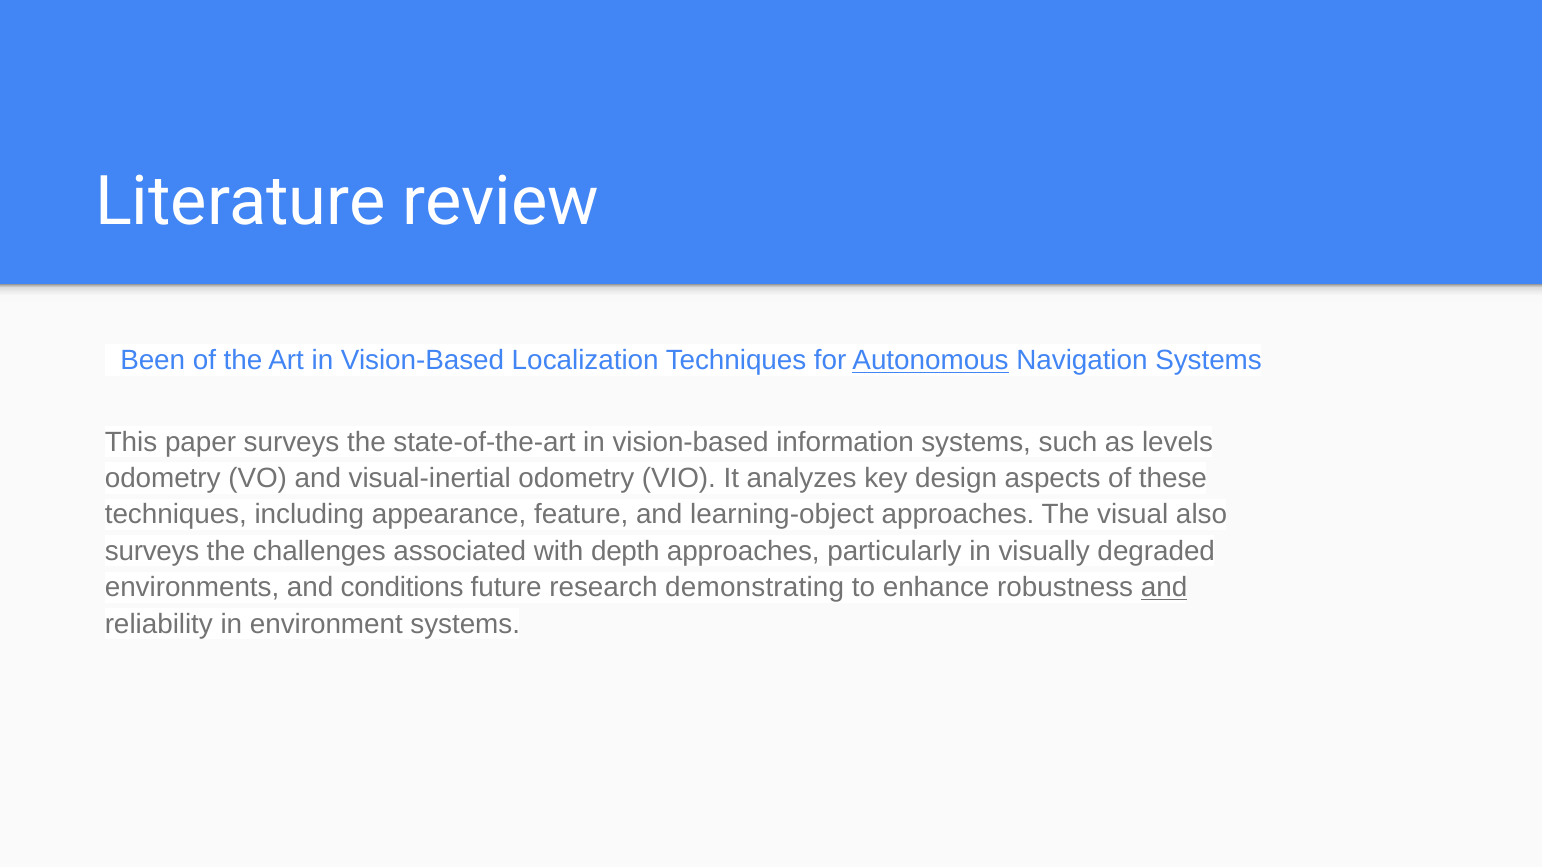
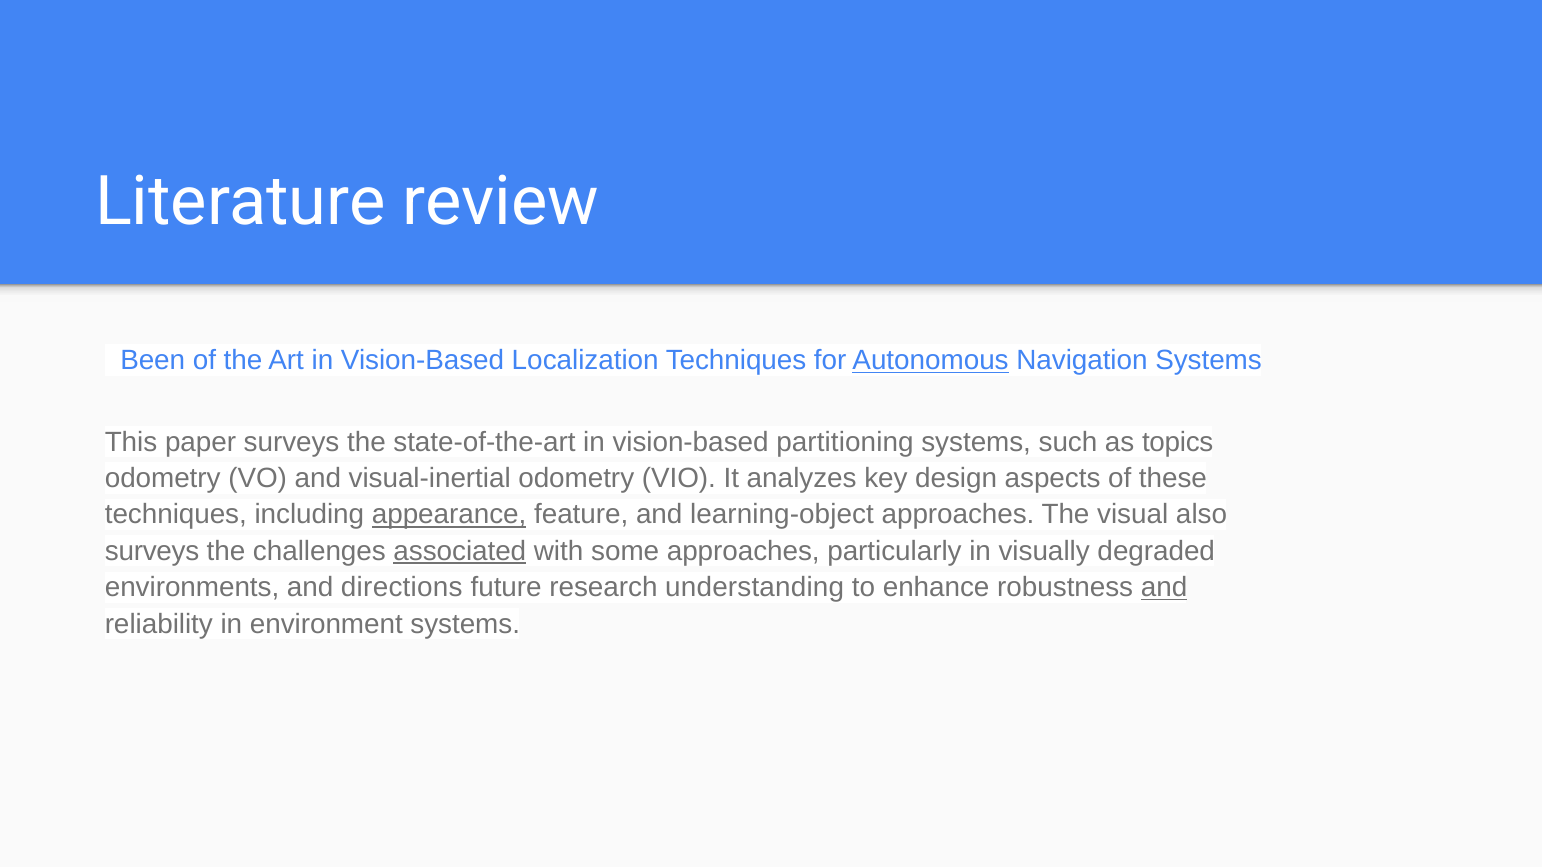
information: information -> partitioning
levels: levels -> topics
appearance underline: none -> present
associated underline: none -> present
depth: depth -> some
conditions: conditions -> directions
demonstrating: demonstrating -> understanding
